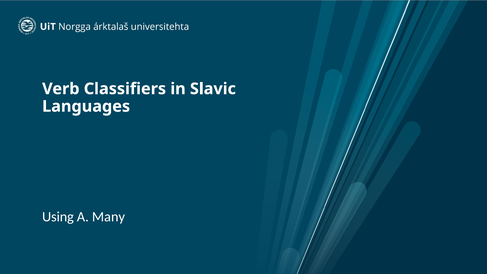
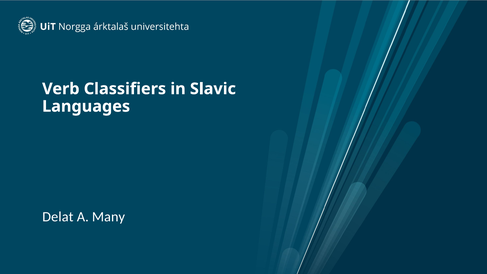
Using: Using -> Delat
